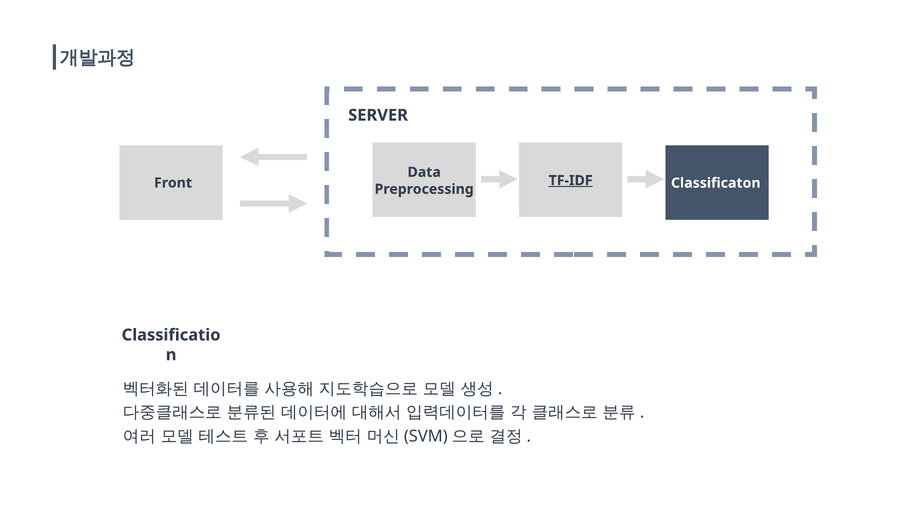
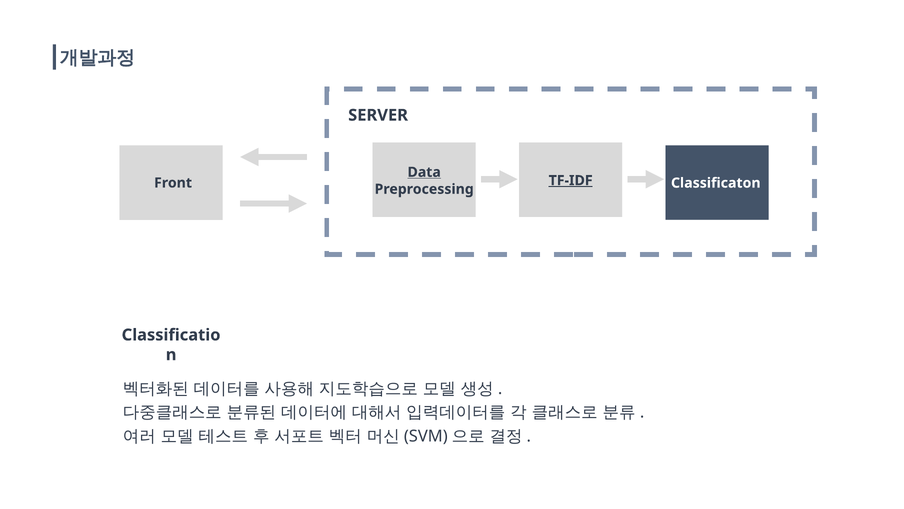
Data underline: none -> present
